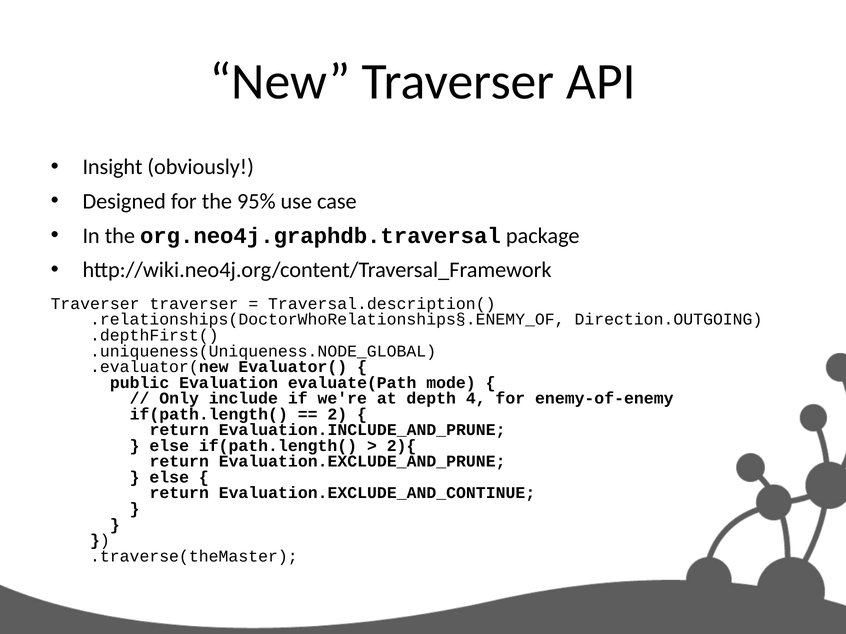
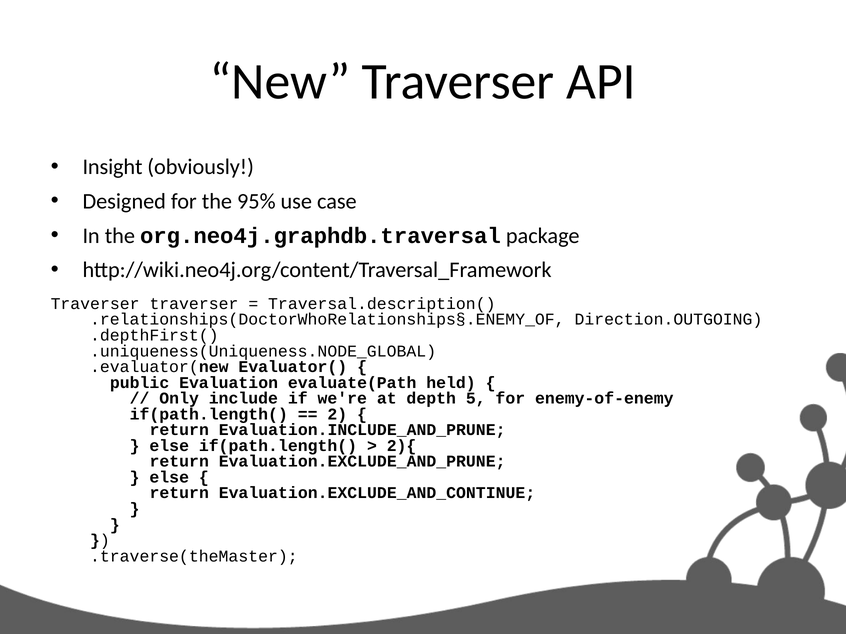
mode: mode -> held
4: 4 -> 5
